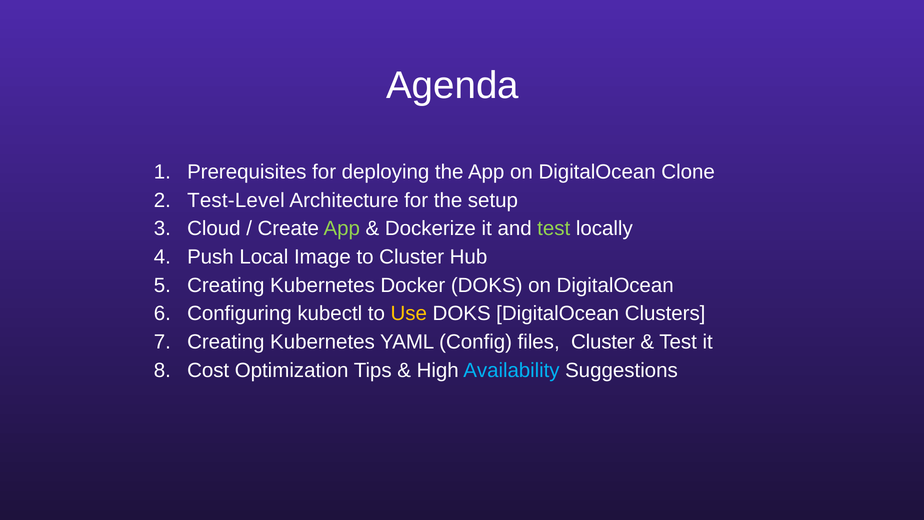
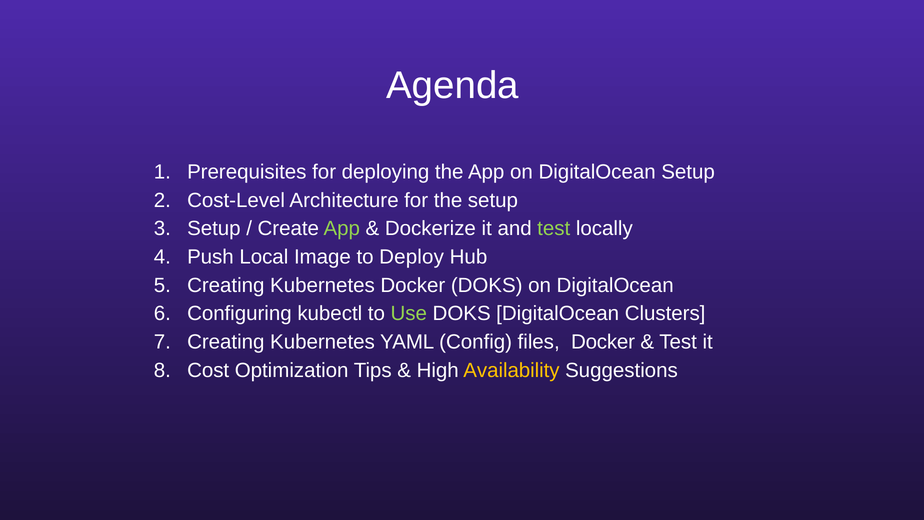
DigitalOcean Clone: Clone -> Setup
Test-Level: Test-Level -> Cost-Level
Cloud at (214, 229): Cloud -> Setup
to Cluster: Cluster -> Deploy
Use colour: yellow -> light green
files Cluster: Cluster -> Docker
Availability colour: light blue -> yellow
